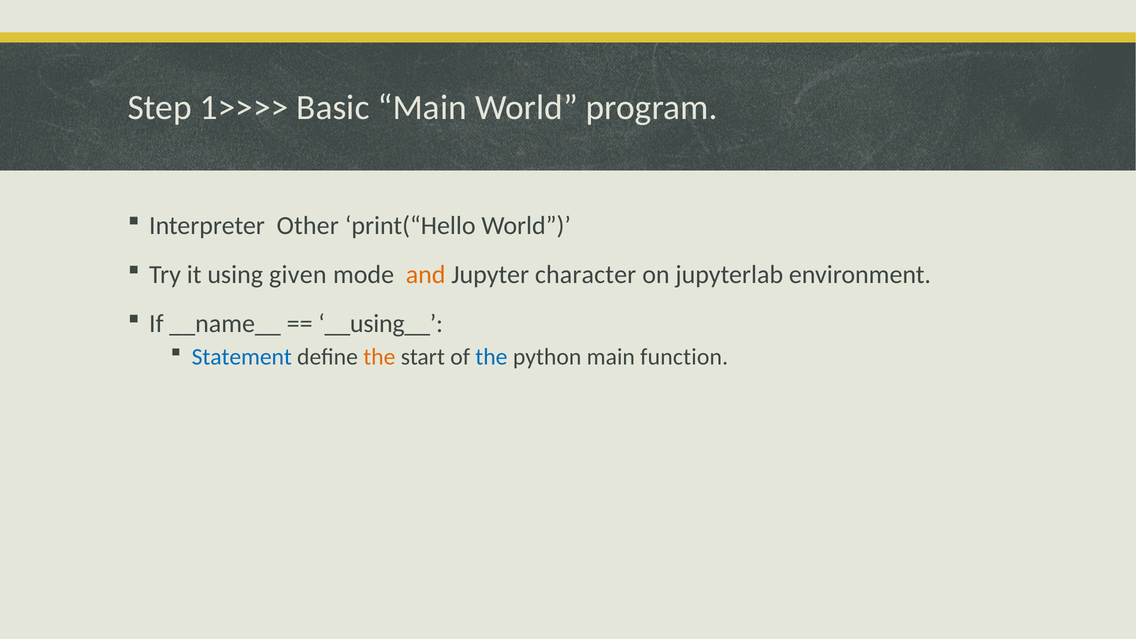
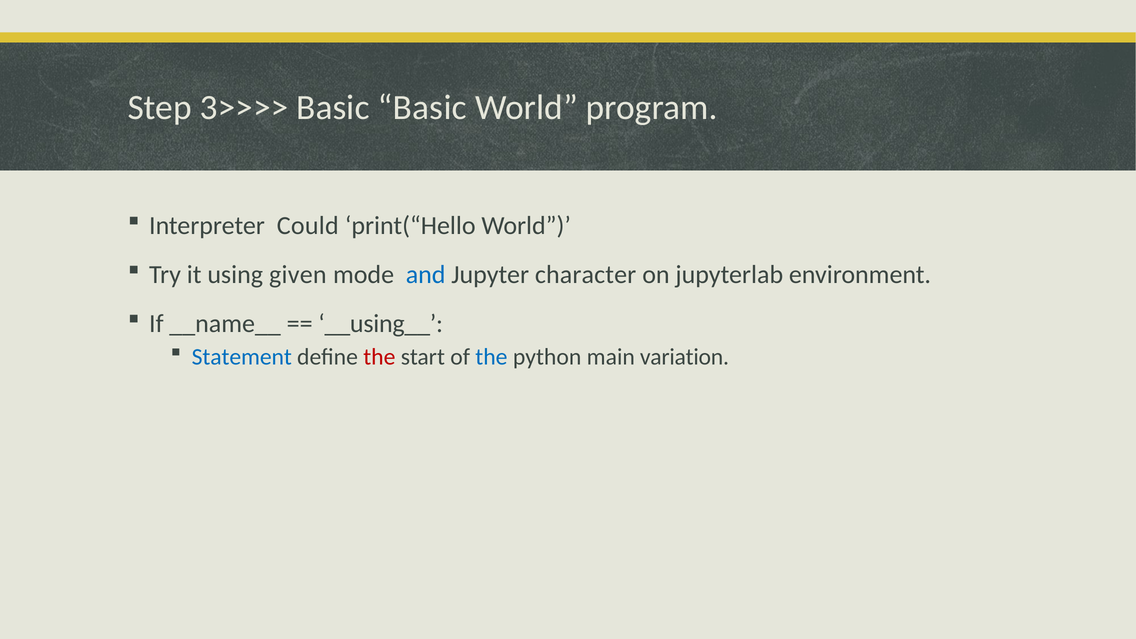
1>>>>: 1>>>> -> 3>>>>
Basic Main: Main -> Basic
Other: Other -> Could
and colour: orange -> blue
the at (379, 357) colour: orange -> red
function: function -> variation
